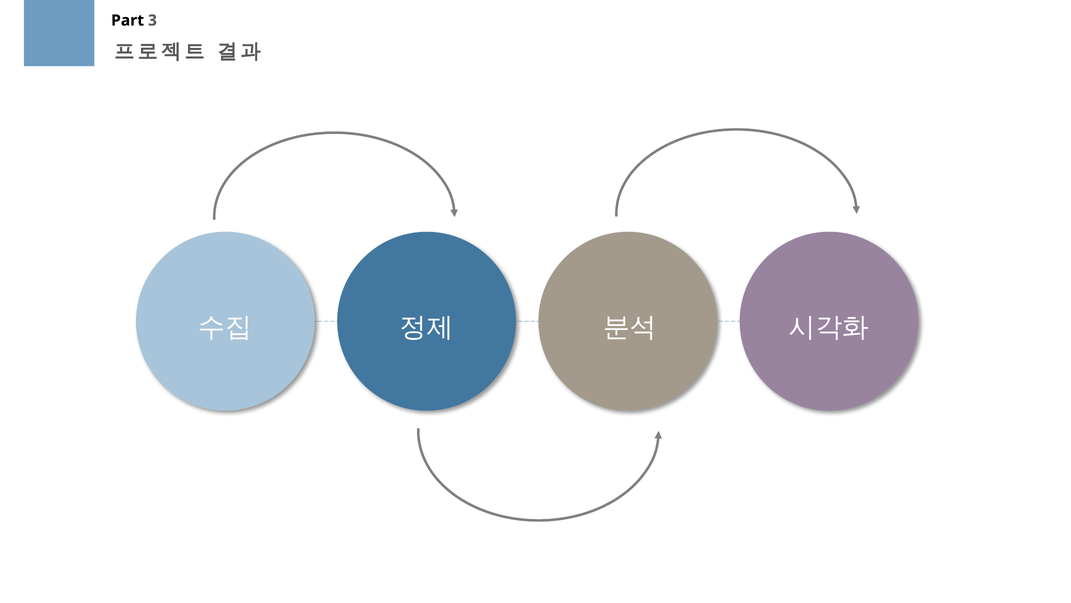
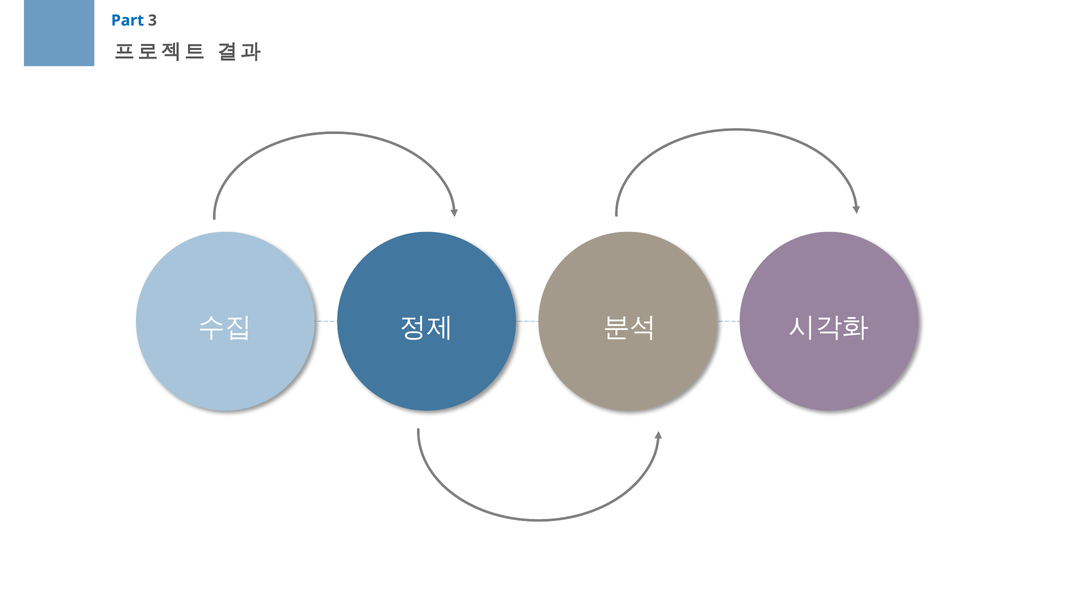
Part colour: black -> blue
